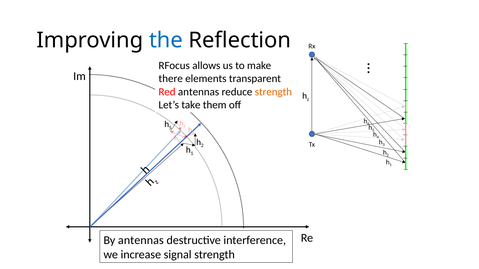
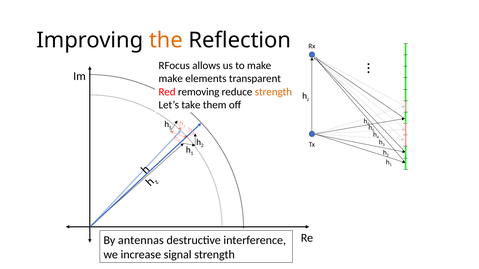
the colour: blue -> orange
there at (171, 79): there -> make
Red antennas: antennas -> removing
